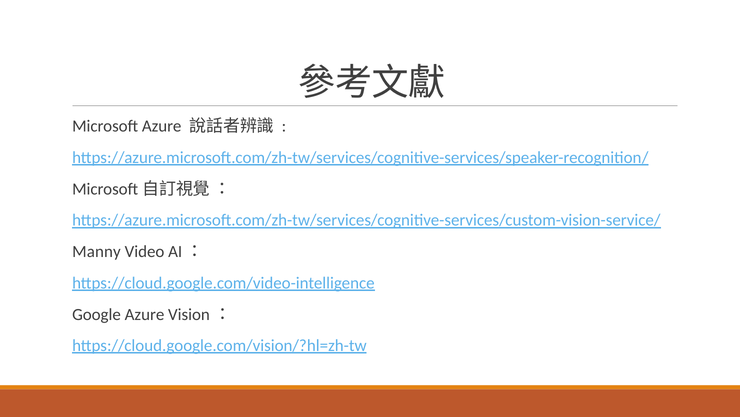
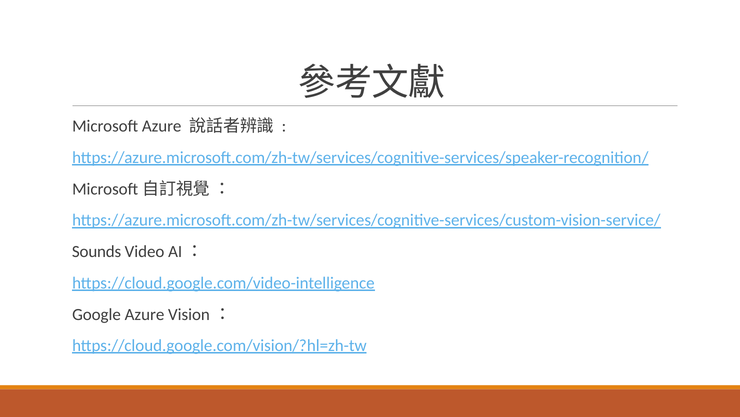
Manny: Manny -> Sounds
